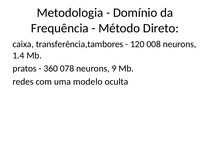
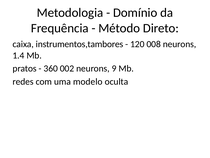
transferência,tambores: transferência,tambores -> instrumentos,tambores
078: 078 -> 002
